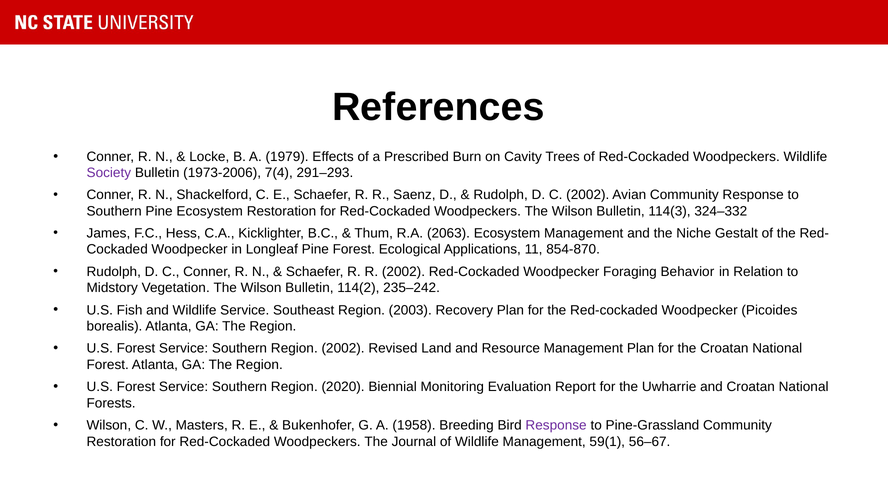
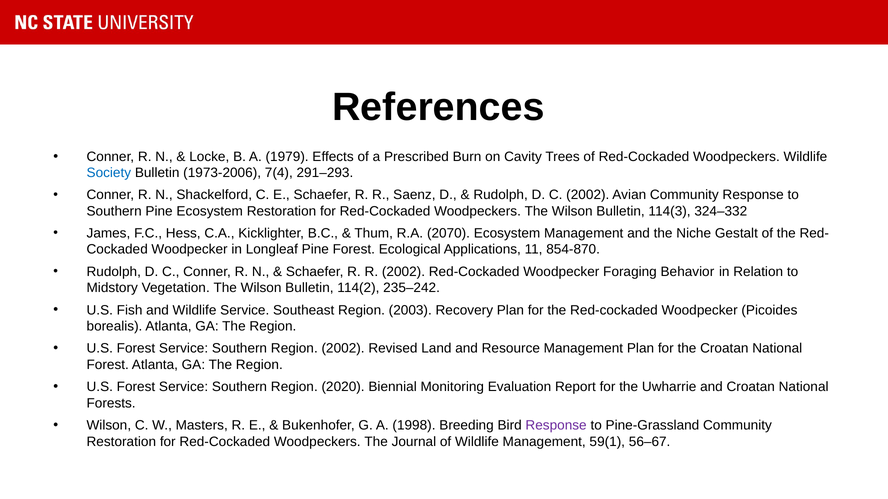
Society colour: purple -> blue
2063: 2063 -> 2070
1958: 1958 -> 1998
